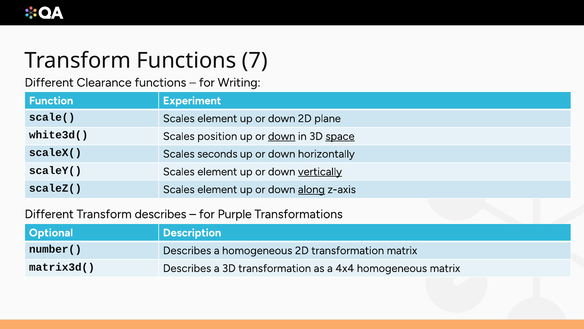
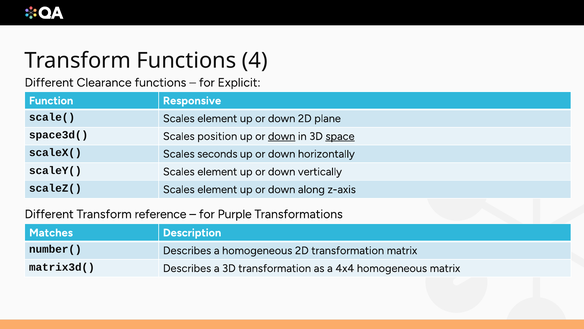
7: 7 -> 4
Writing: Writing -> Explicit
Experiment: Experiment -> Responsive
white3d(: white3d( -> space3d(
vertically underline: present -> none
along underline: present -> none
Transform describes: describes -> reference
Optional: Optional -> Matches
